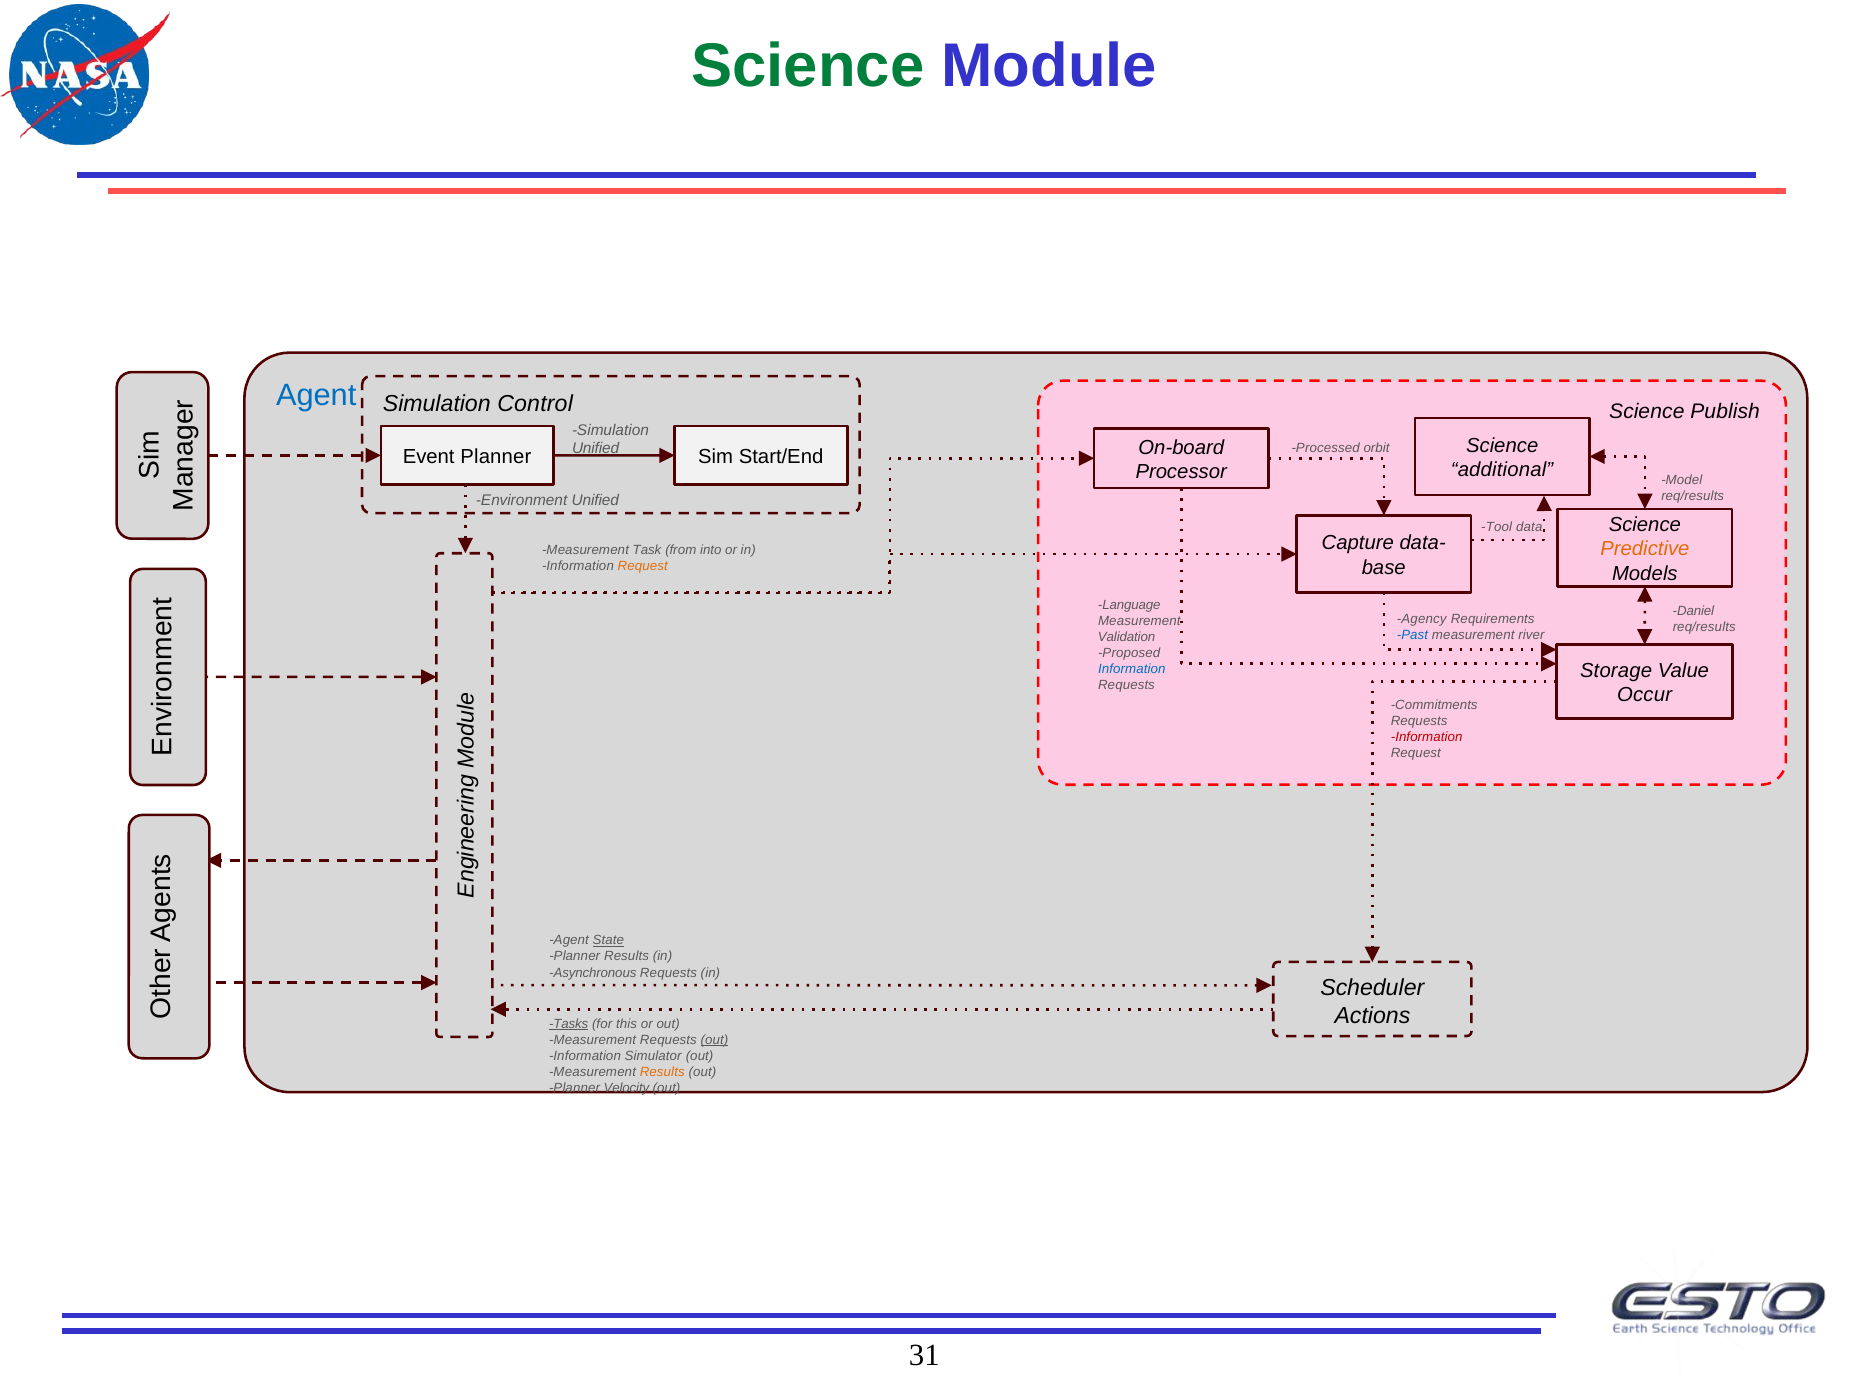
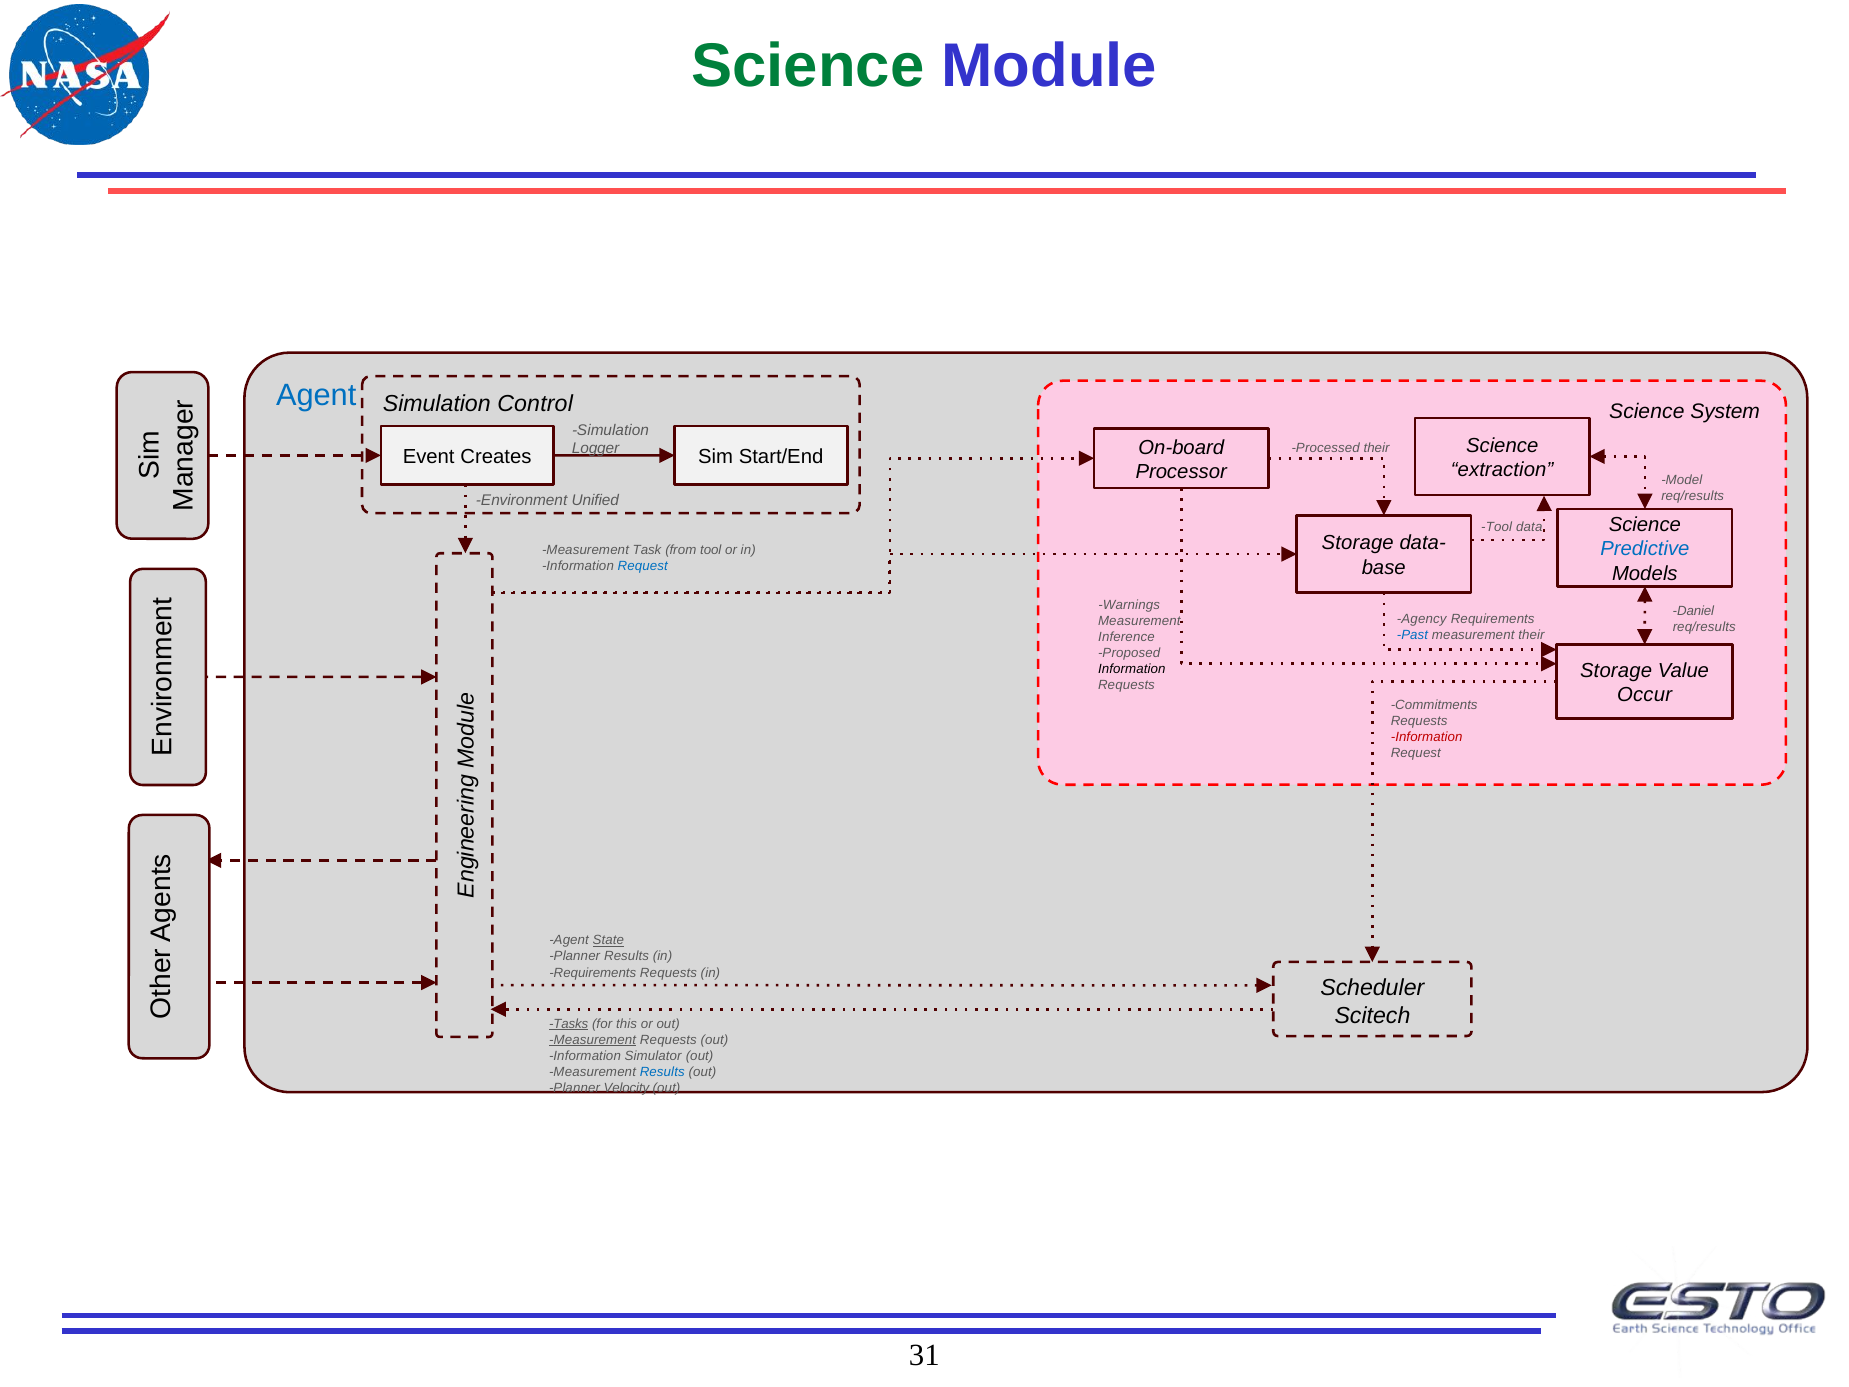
Publish: Publish -> System
Unified at (596, 448): Unified -> Logger
Processed orbit: orbit -> their
Event Planner: Planner -> Creates
additional: additional -> extraction
Capture at (1358, 543): Capture -> Storage
Predictive colour: orange -> blue
from into: into -> tool
Request at (643, 566) colour: orange -> blue
Language: Language -> Warnings
measurement river: river -> their
Validation: Validation -> Inference
Information at (1132, 669) colour: blue -> black
Asynchronous at (593, 973): Asynchronous -> Requirements
Actions: Actions -> Scitech
Measurement at (593, 1040) underline: none -> present
out at (714, 1040) underline: present -> none
Results at (662, 1072) colour: orange -> blue
